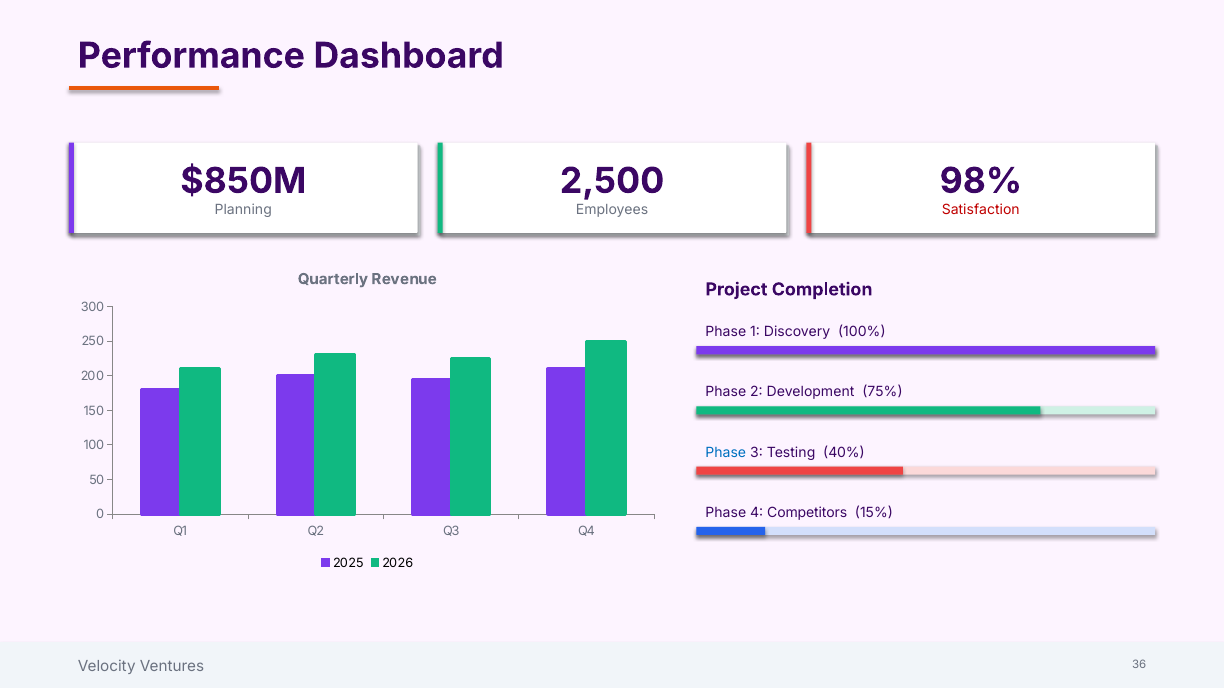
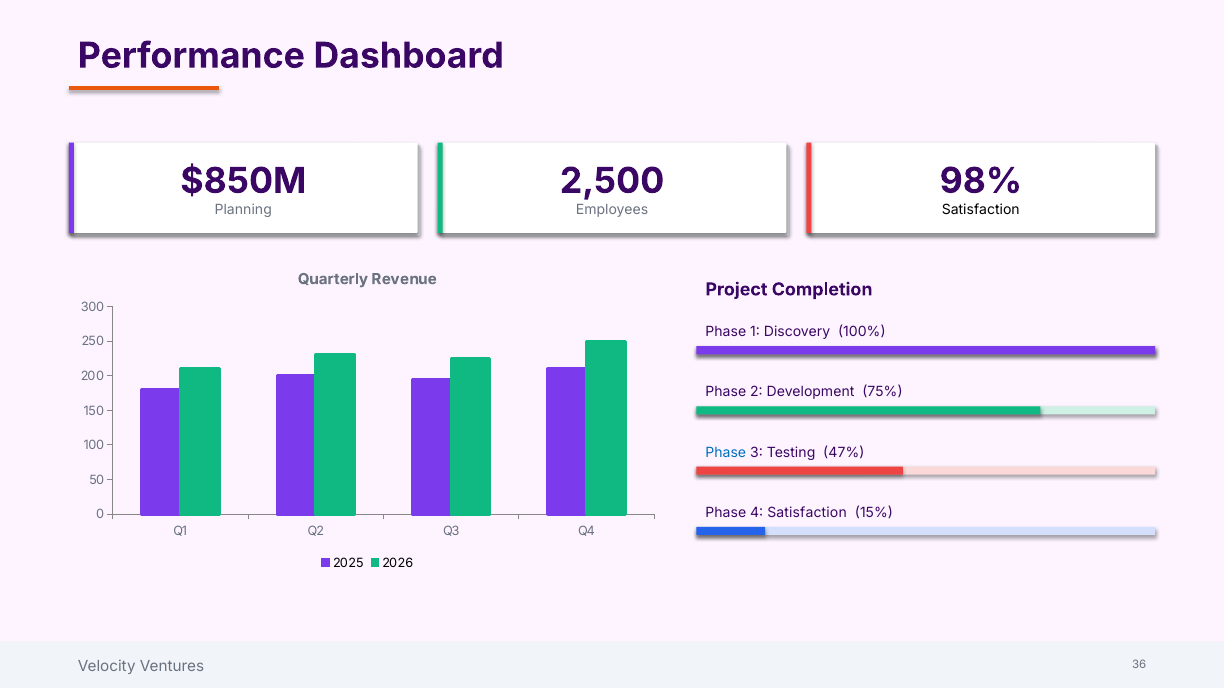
Satisfaction at (981, 210) colour: red -> black
40%: 40% -> 47%
4 Competitors: Competitors -> Satisfaction
